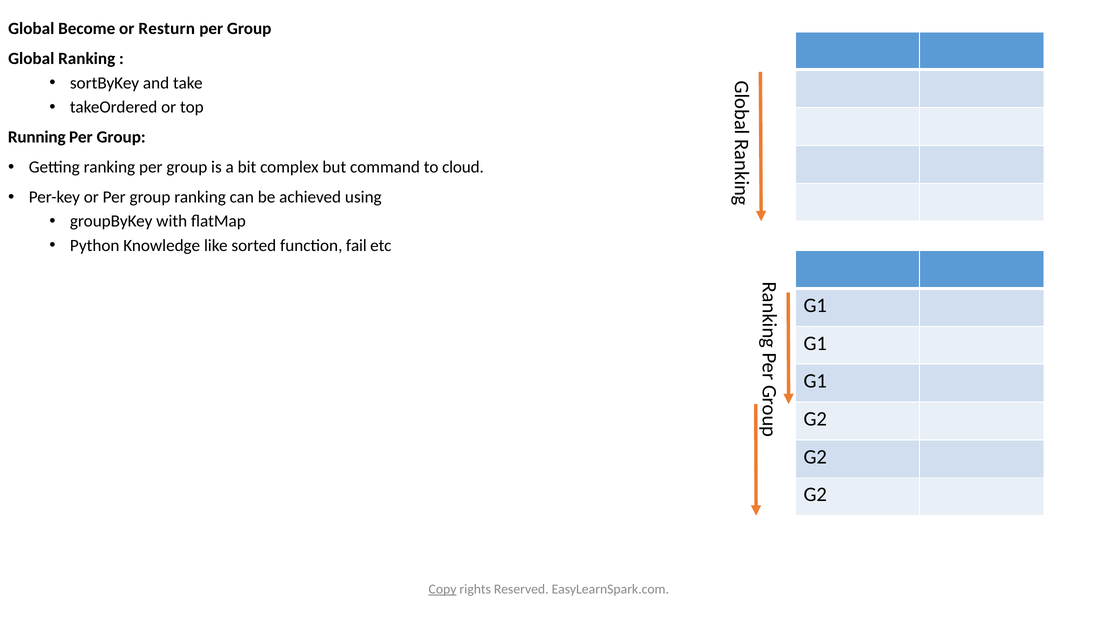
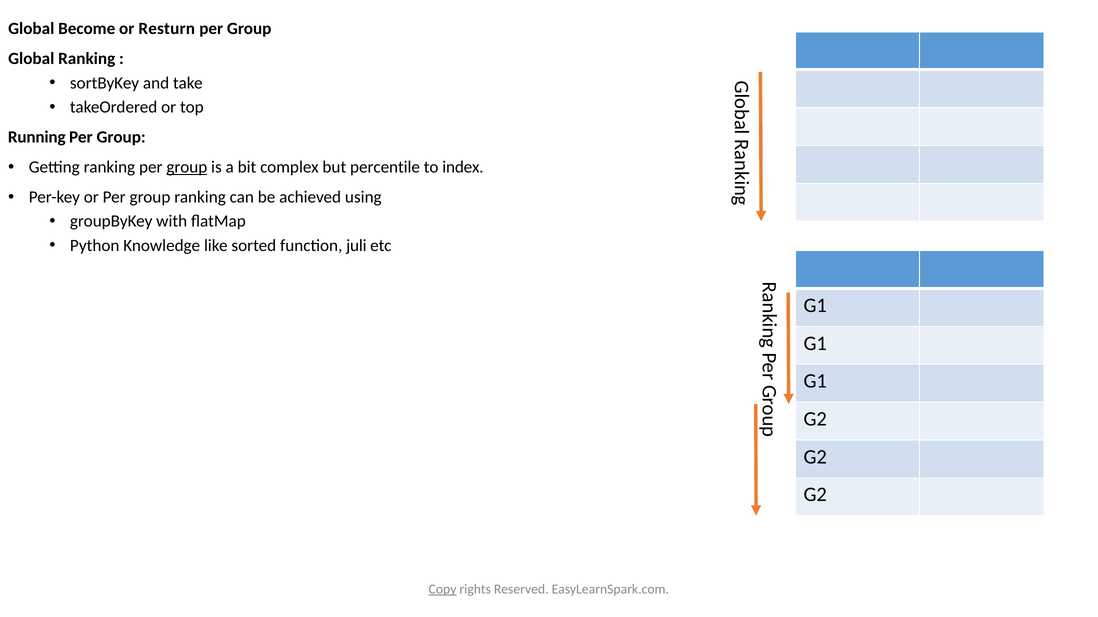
group at (187, 167) underline: none -> present
command: command -> percentile
cloud: cloud -> index
fail: fail -> juli
